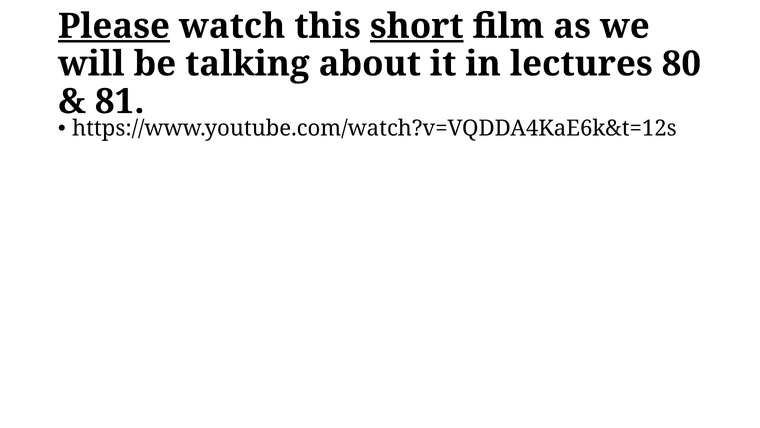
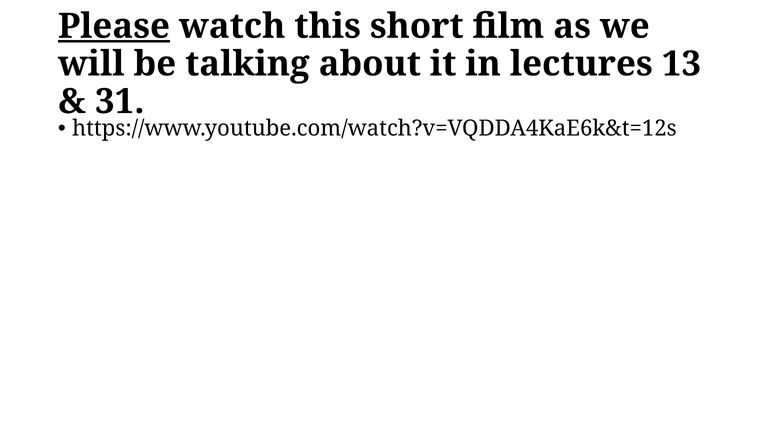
short underline: present -> none
80: 80 -> 13
81: 81 -> 31
